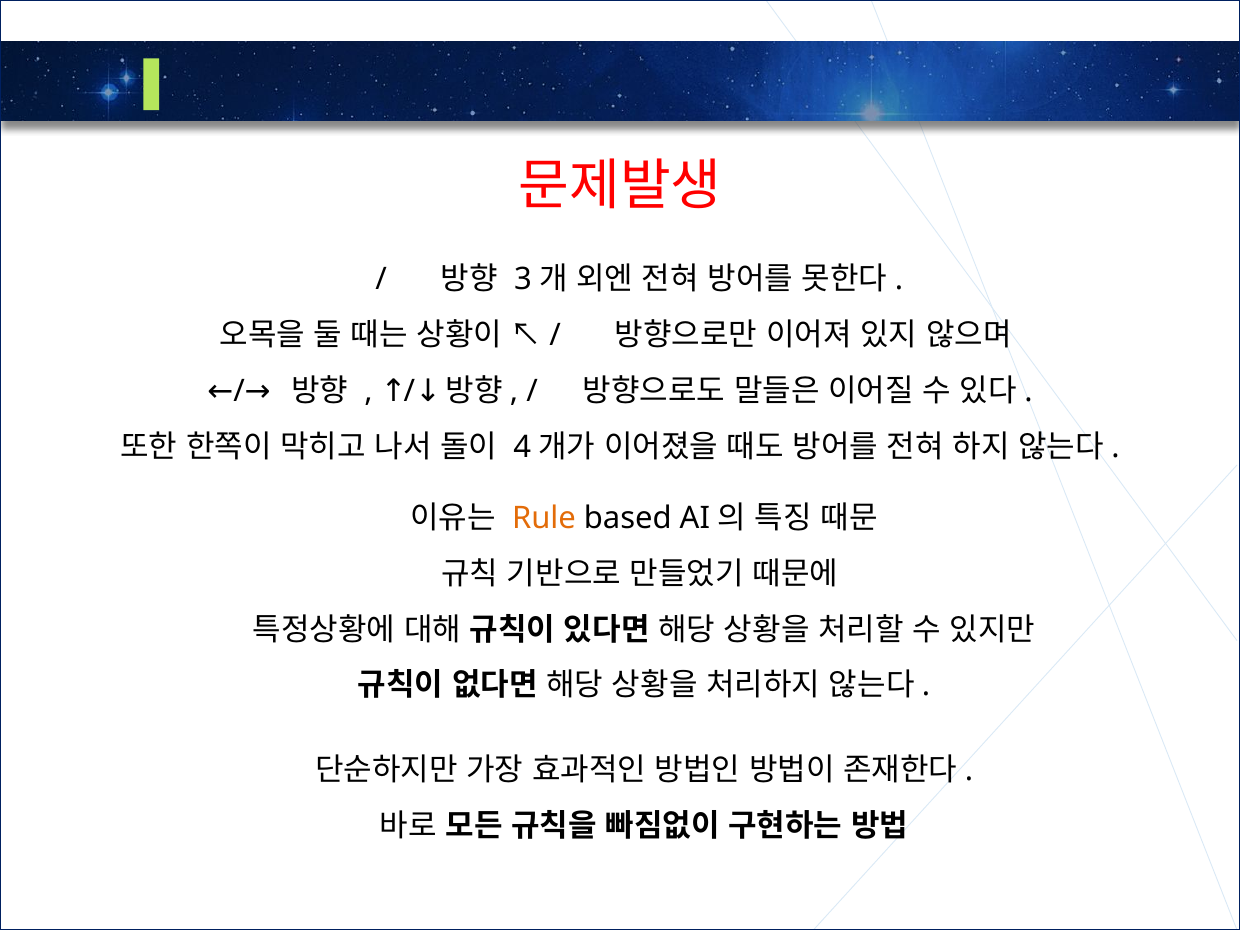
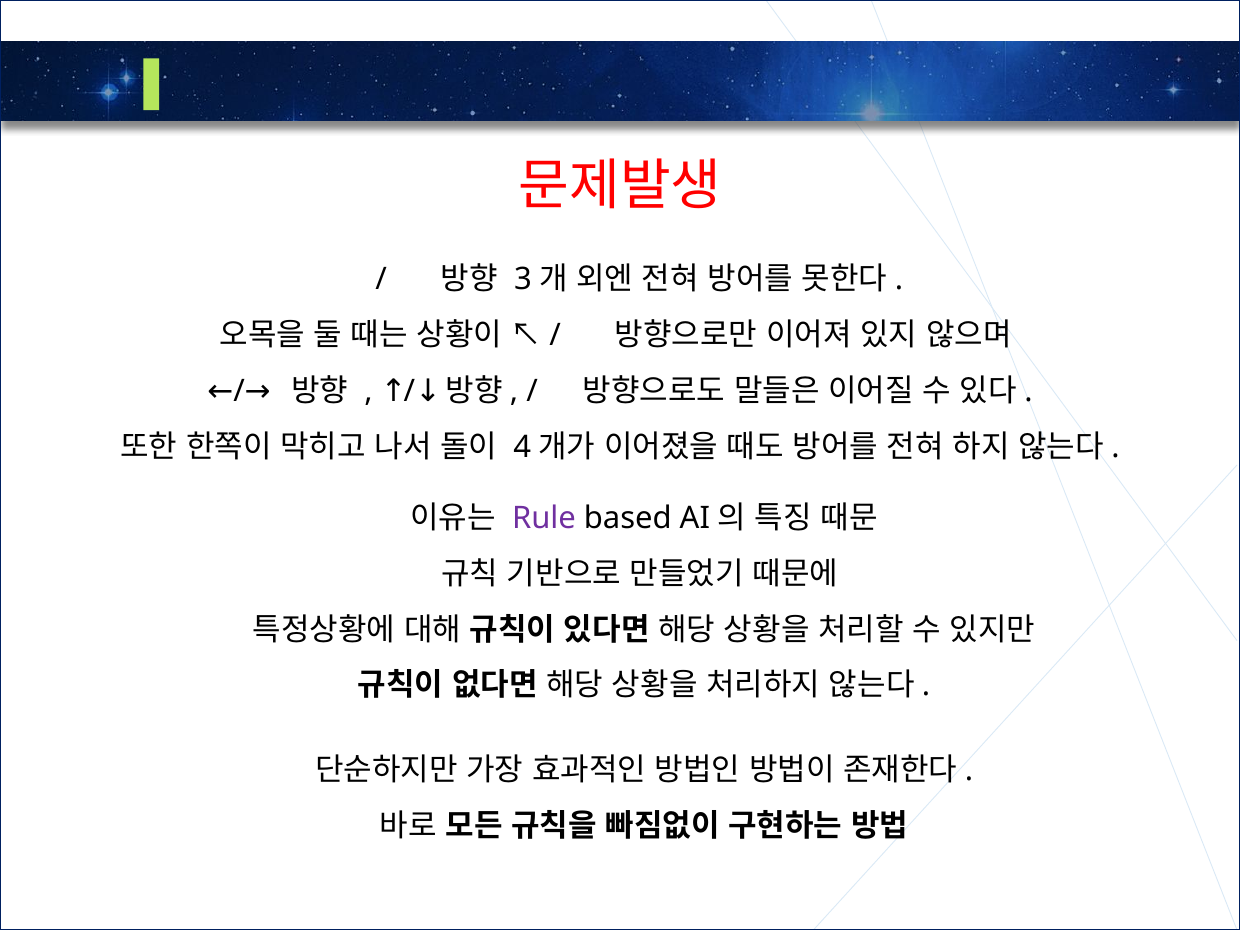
Rule colour: orange -> purple
